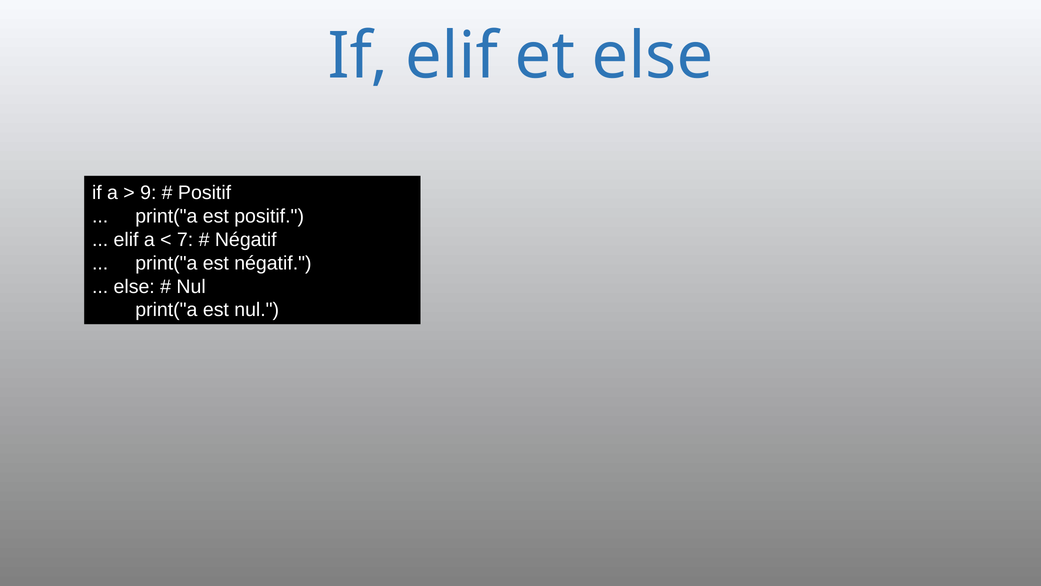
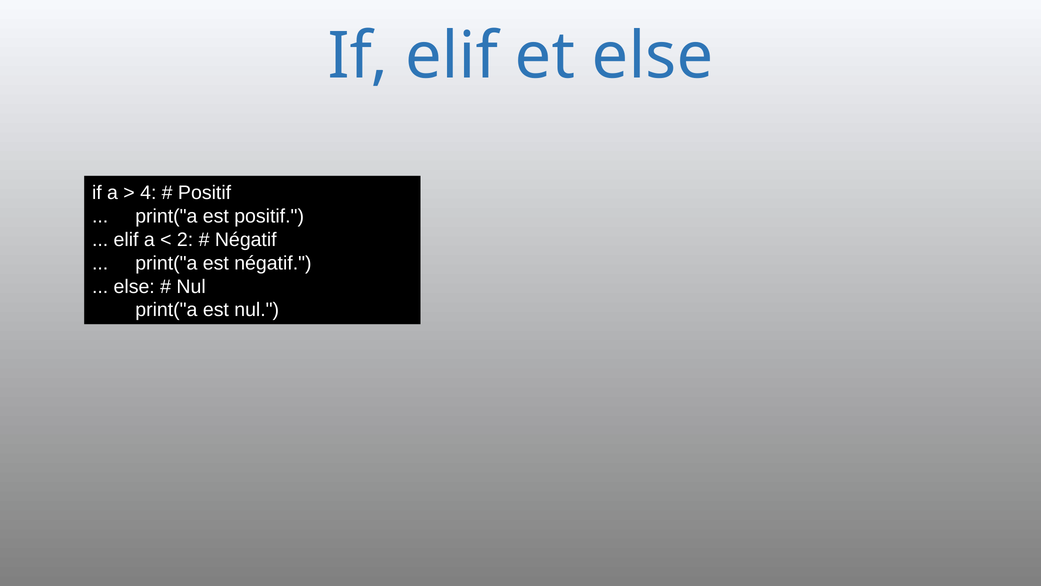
9: 9 -> 4
7: 7 -> 2
